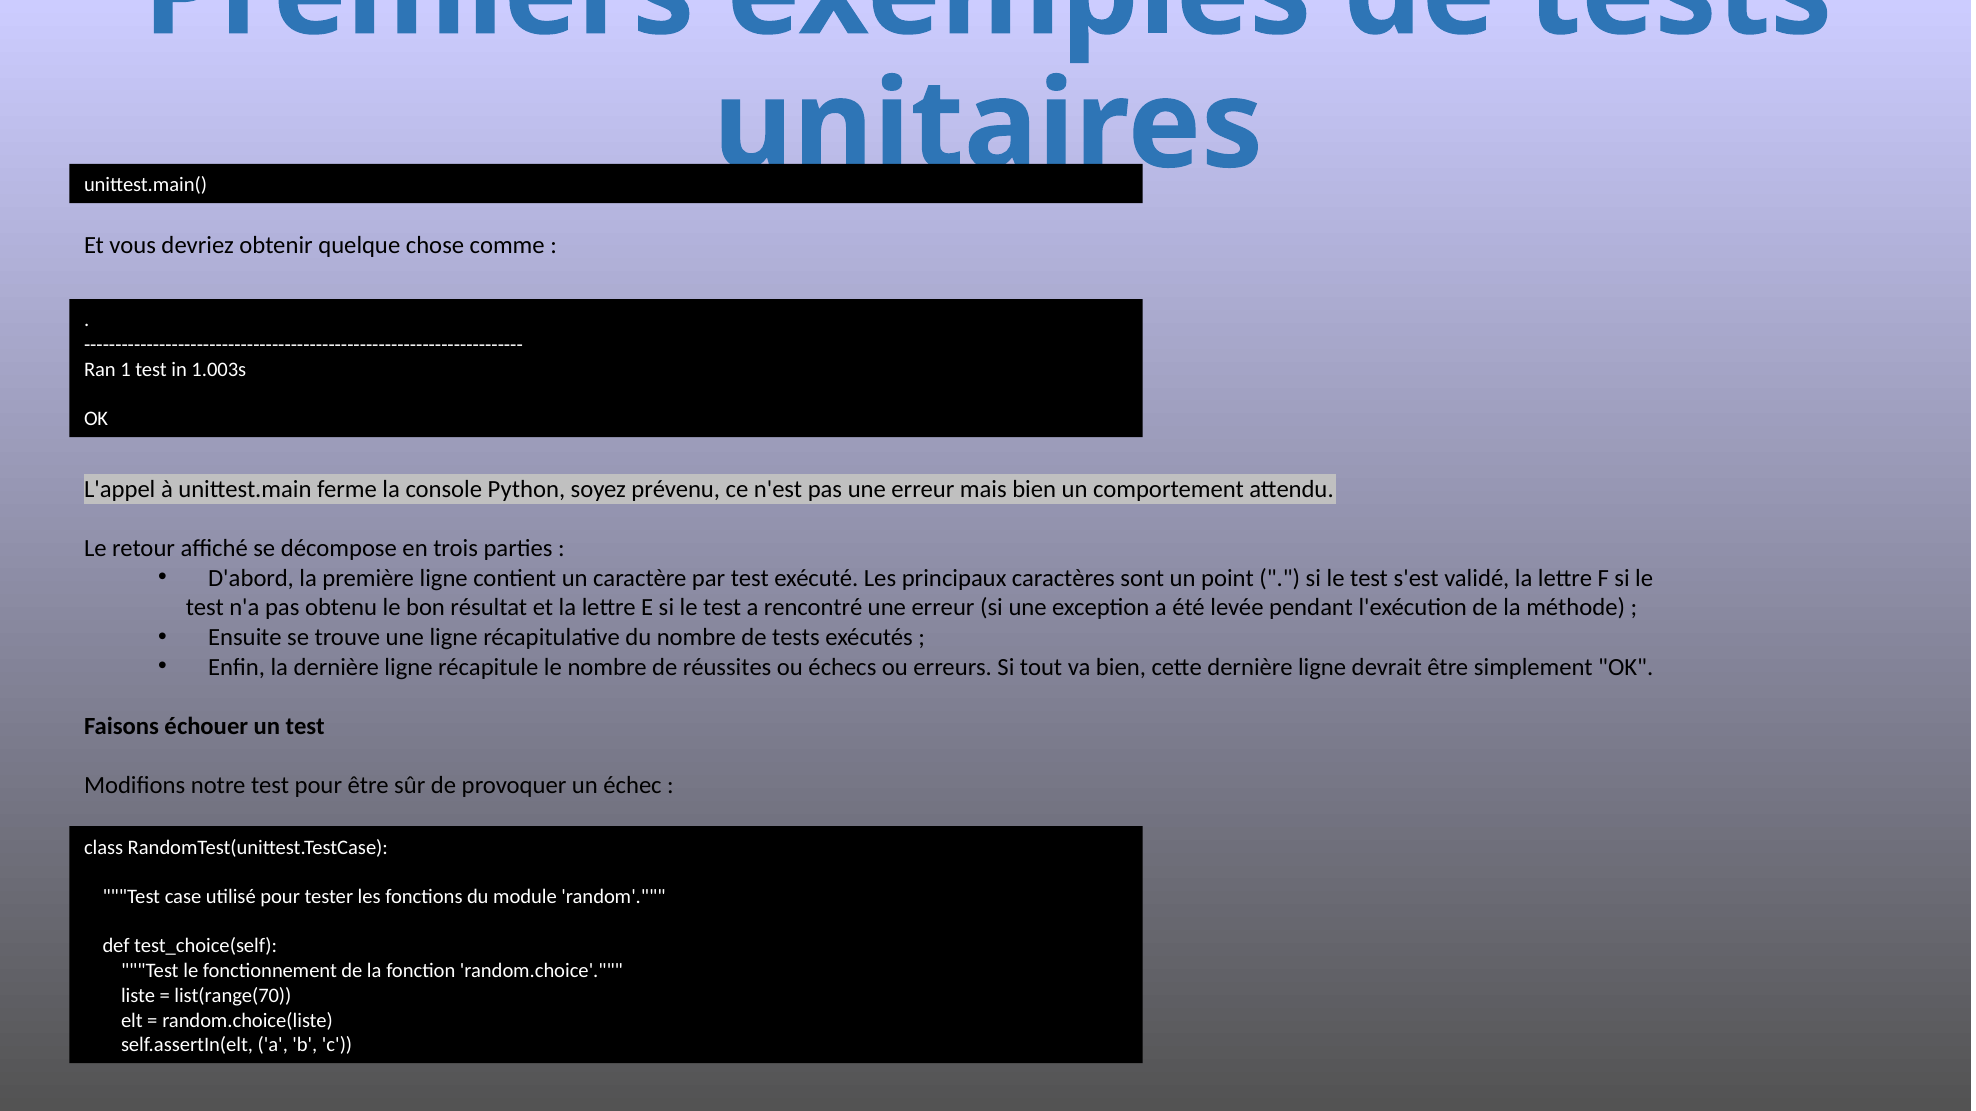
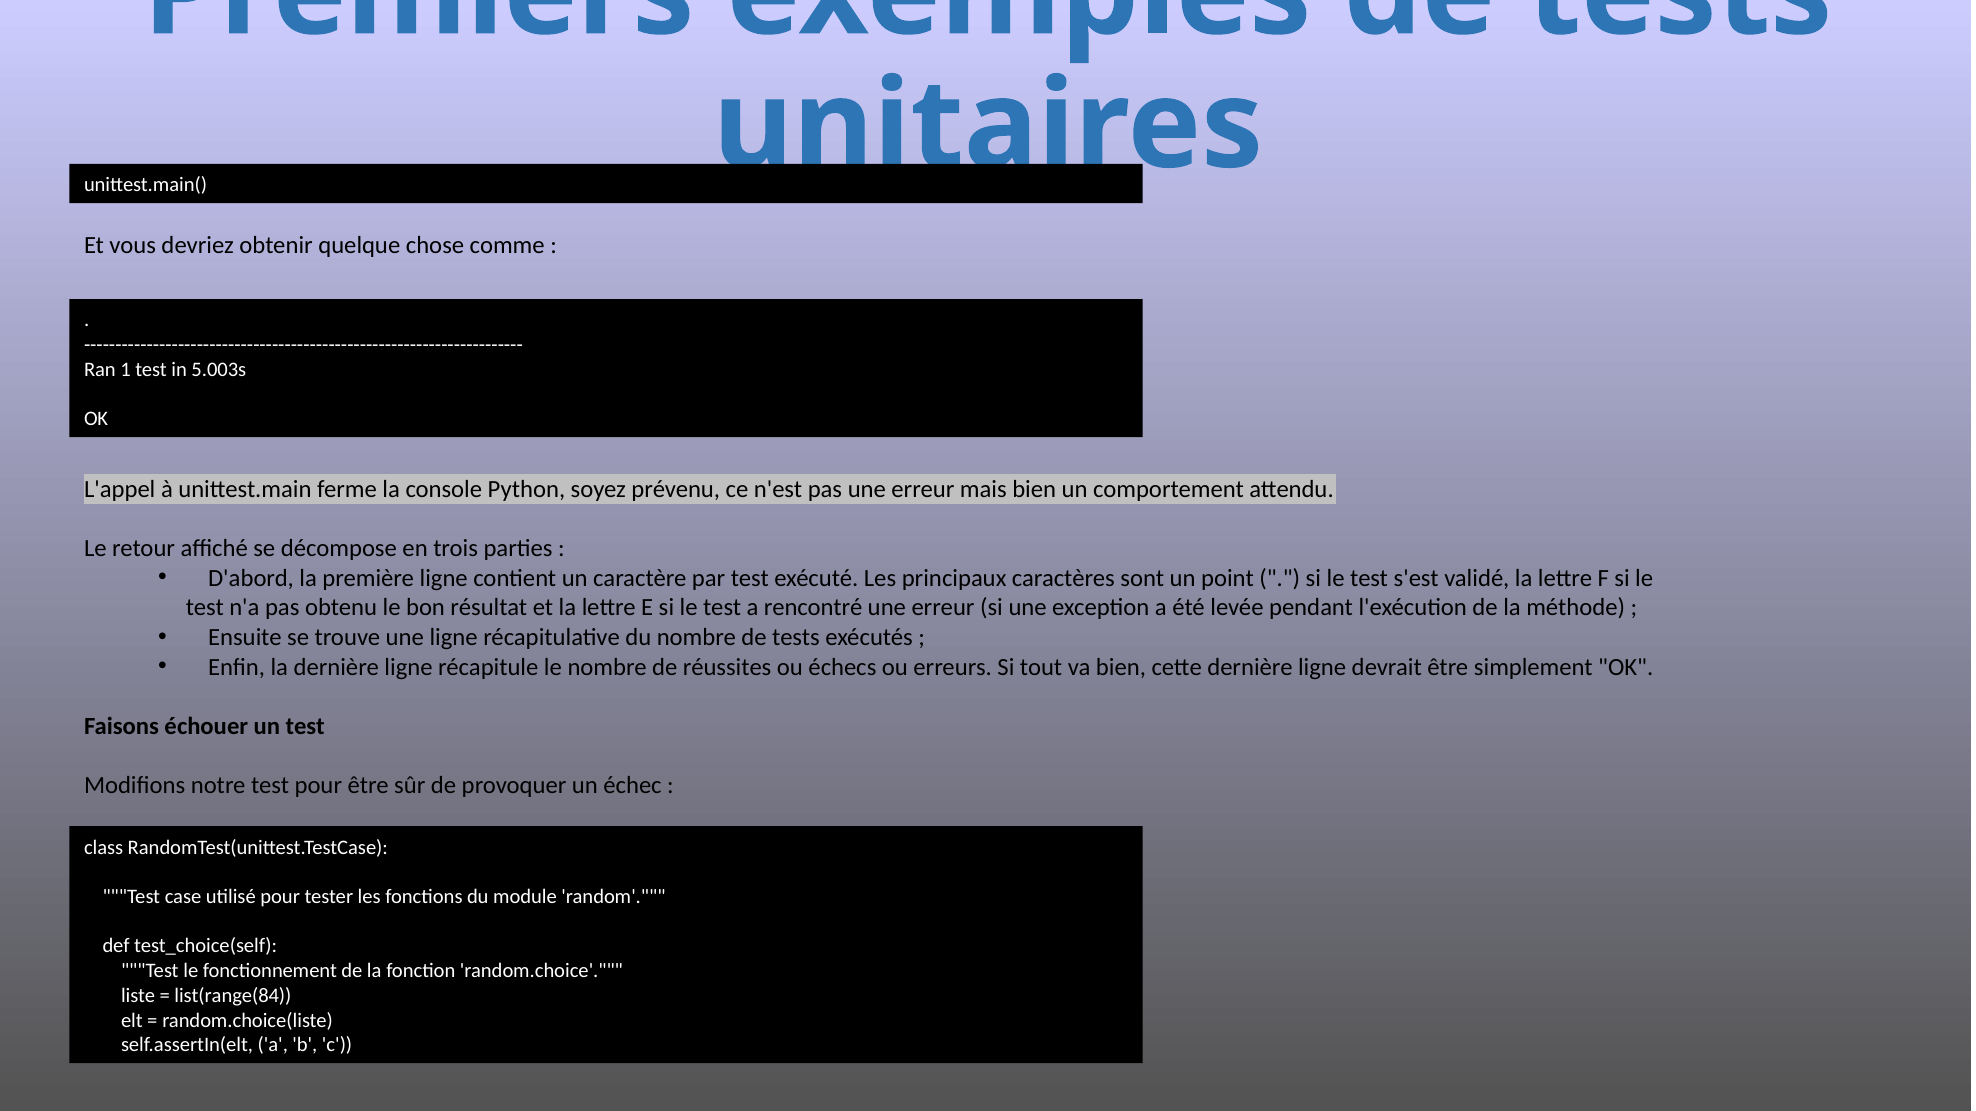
1.003s: 1.003s -> 5.003s
list(range(70: list(range(70 -> list(range(84
